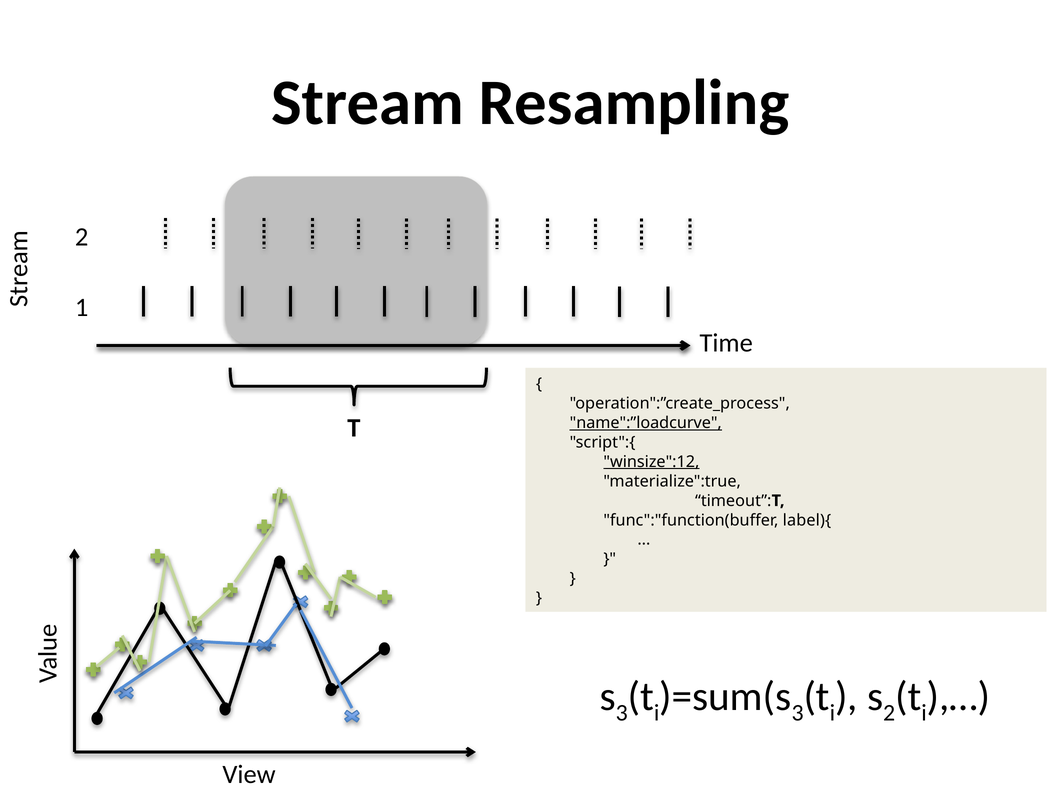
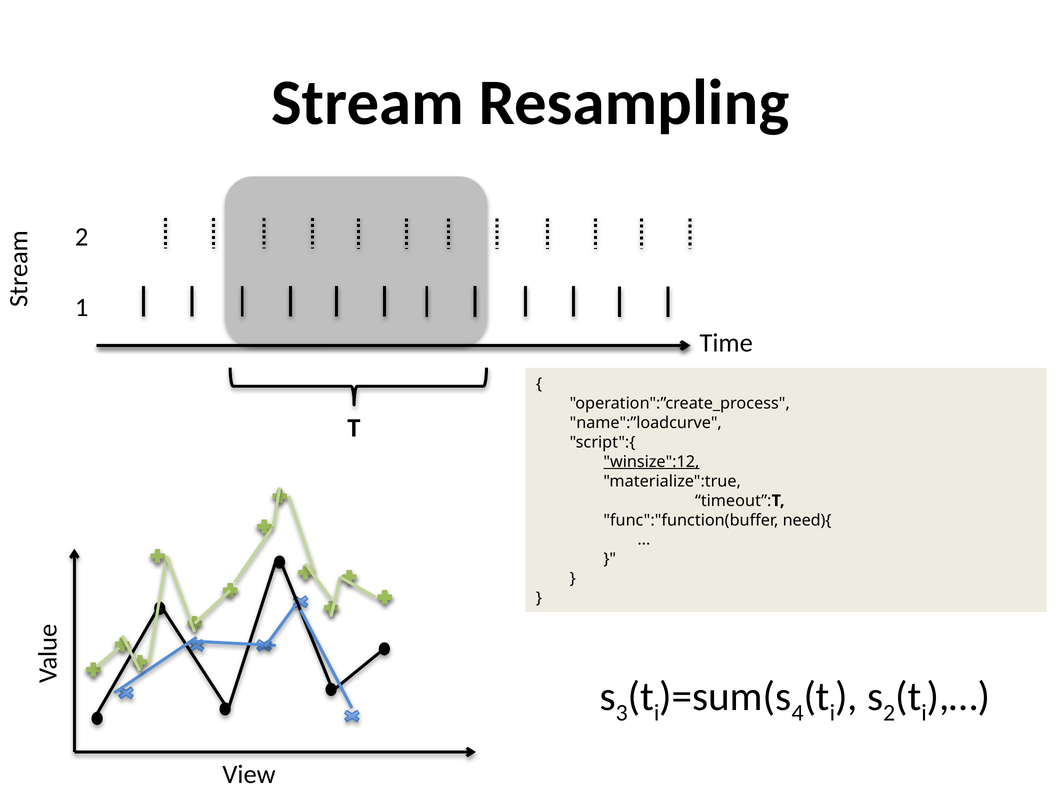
name":”loadcurve underline: present -> none
label){: label){ -> need){
3 at (798, 712): 3 -> 4
